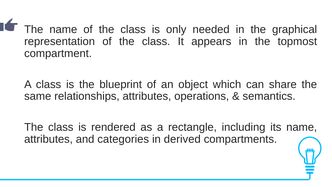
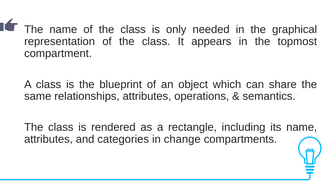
derived: derived -> change
